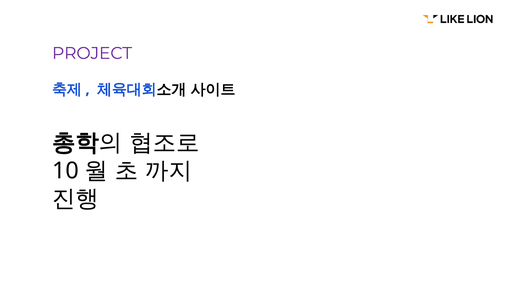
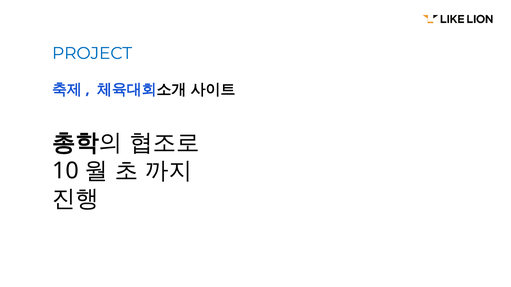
PROJECT colour: purple -> blue
